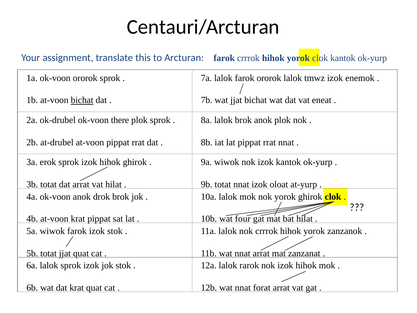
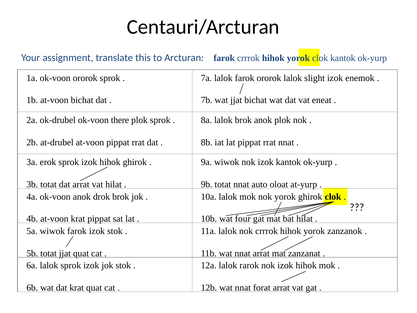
tmwz: tmwz -> slight
bichat at (82, 100) underline: present -> none
nnat izok: izok -> auto
